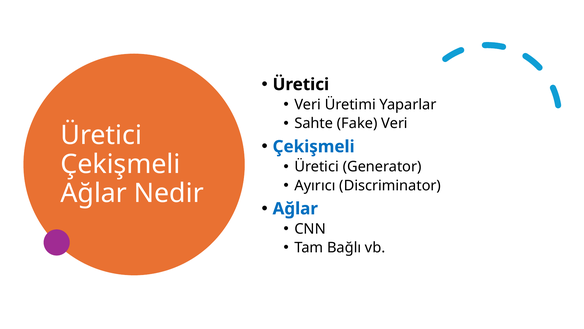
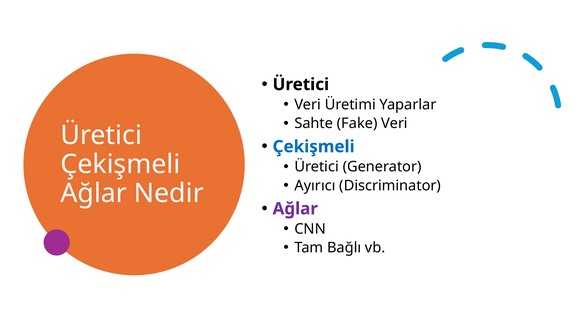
Ağlar at (295, 208) colour: blue -> purple
